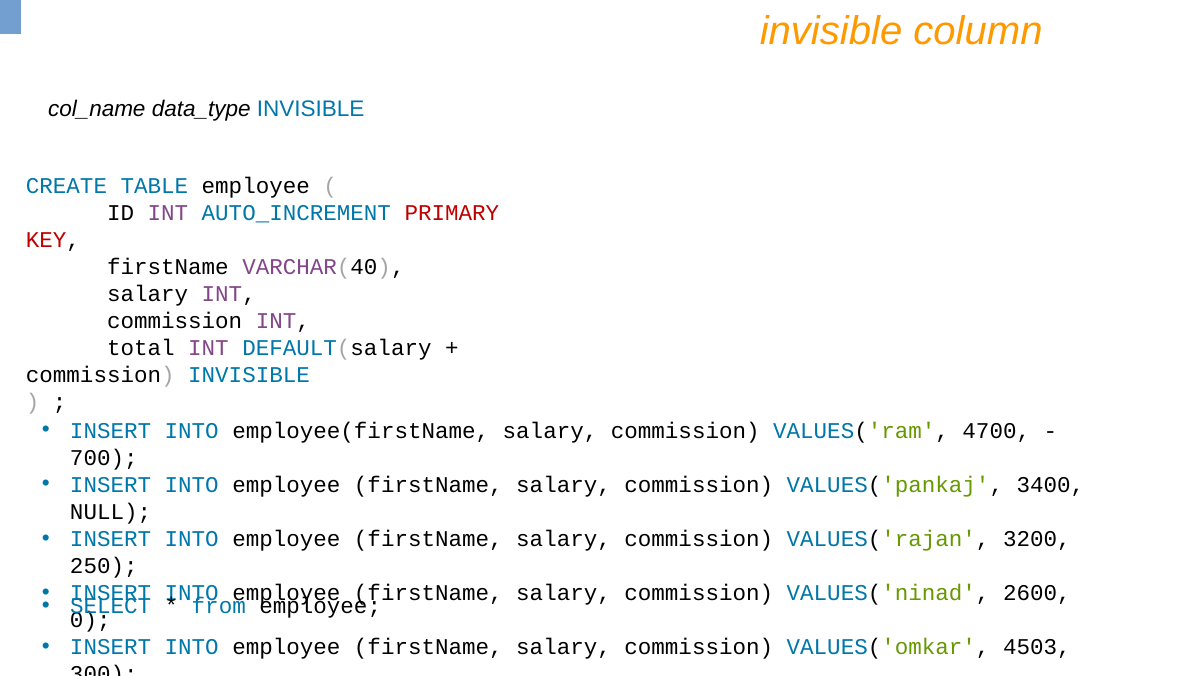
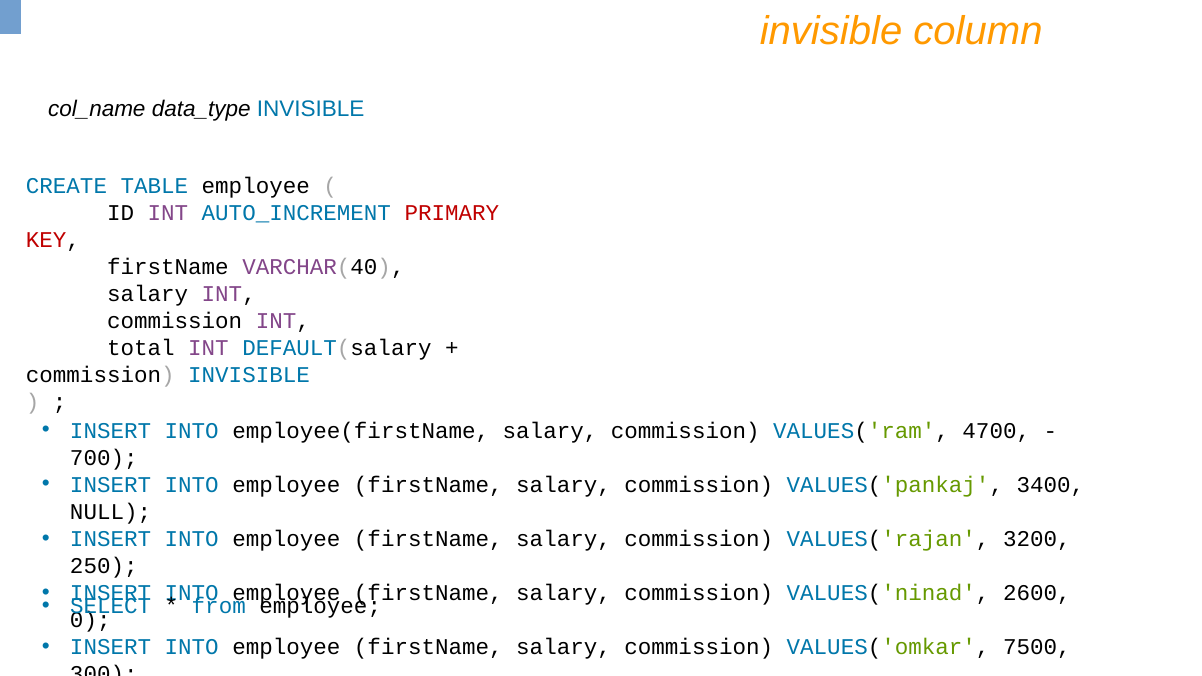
4503: 4503 -> 7500
